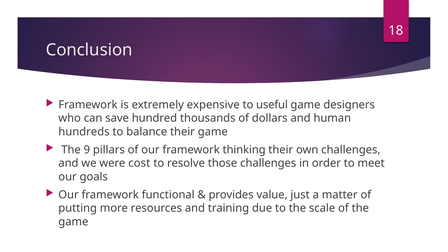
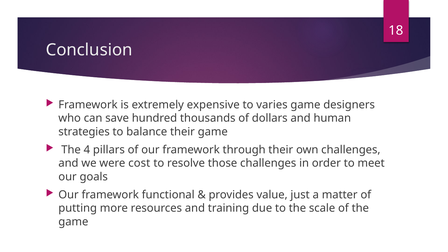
useful: useful -> varies
hundreds: hundreds -> strategies
9: 9 -> 4
thinking: thinking -> through
